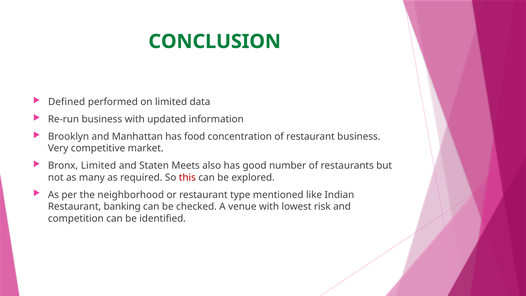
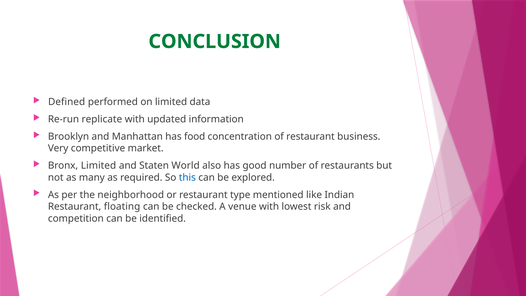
Re-run business: business -> replicate
Meets: Meets -> World
this colour: red -> blue
banking: banking -> floating
